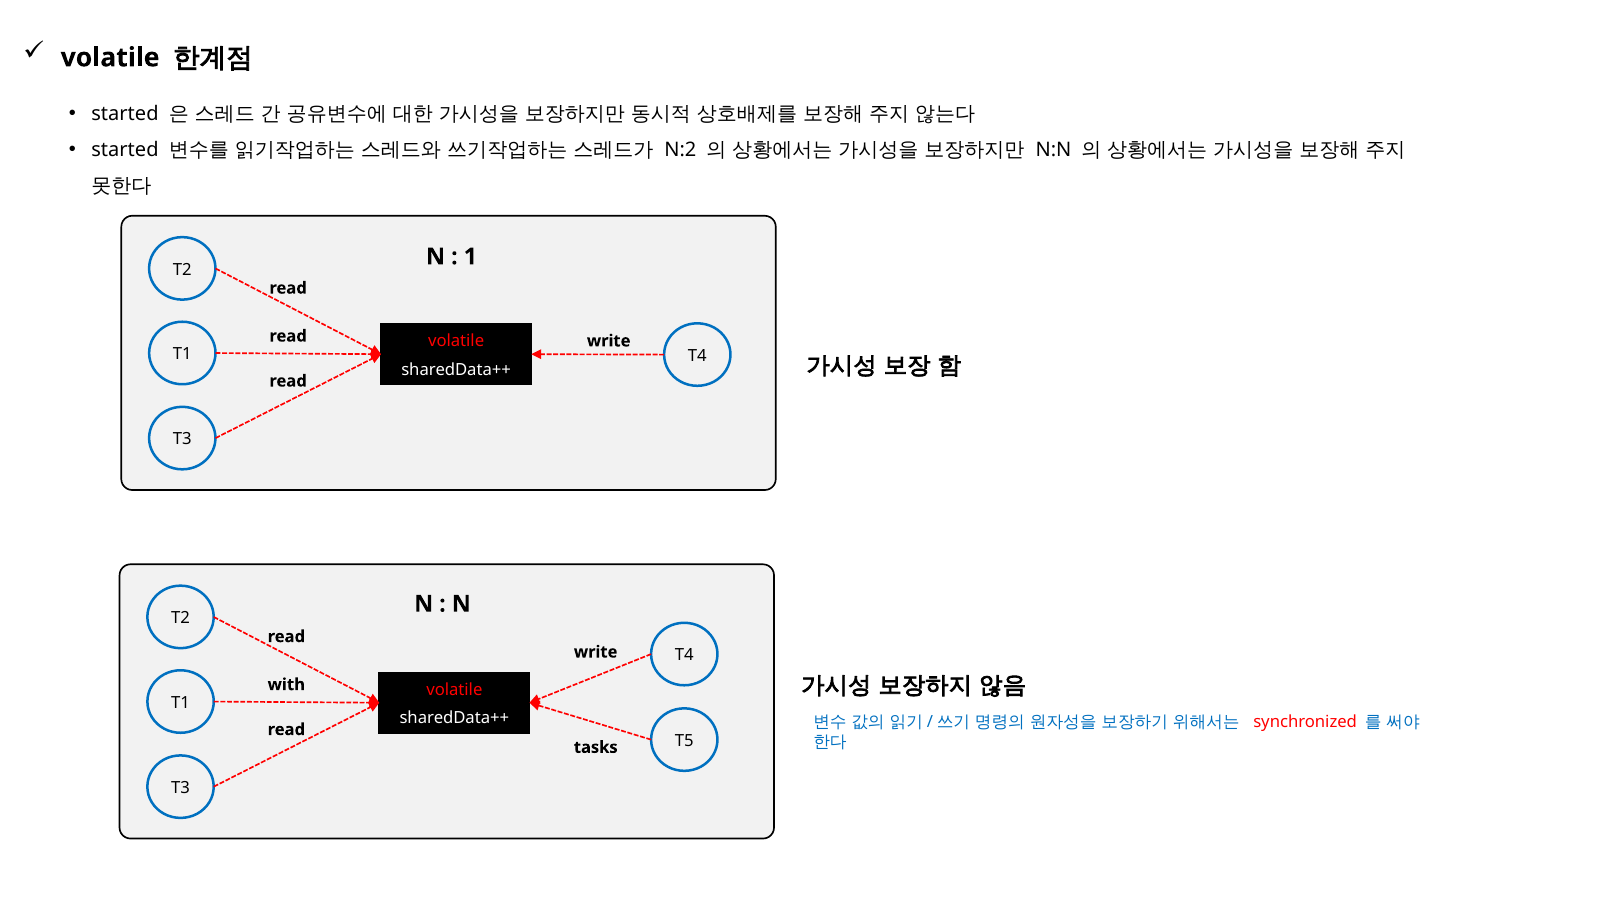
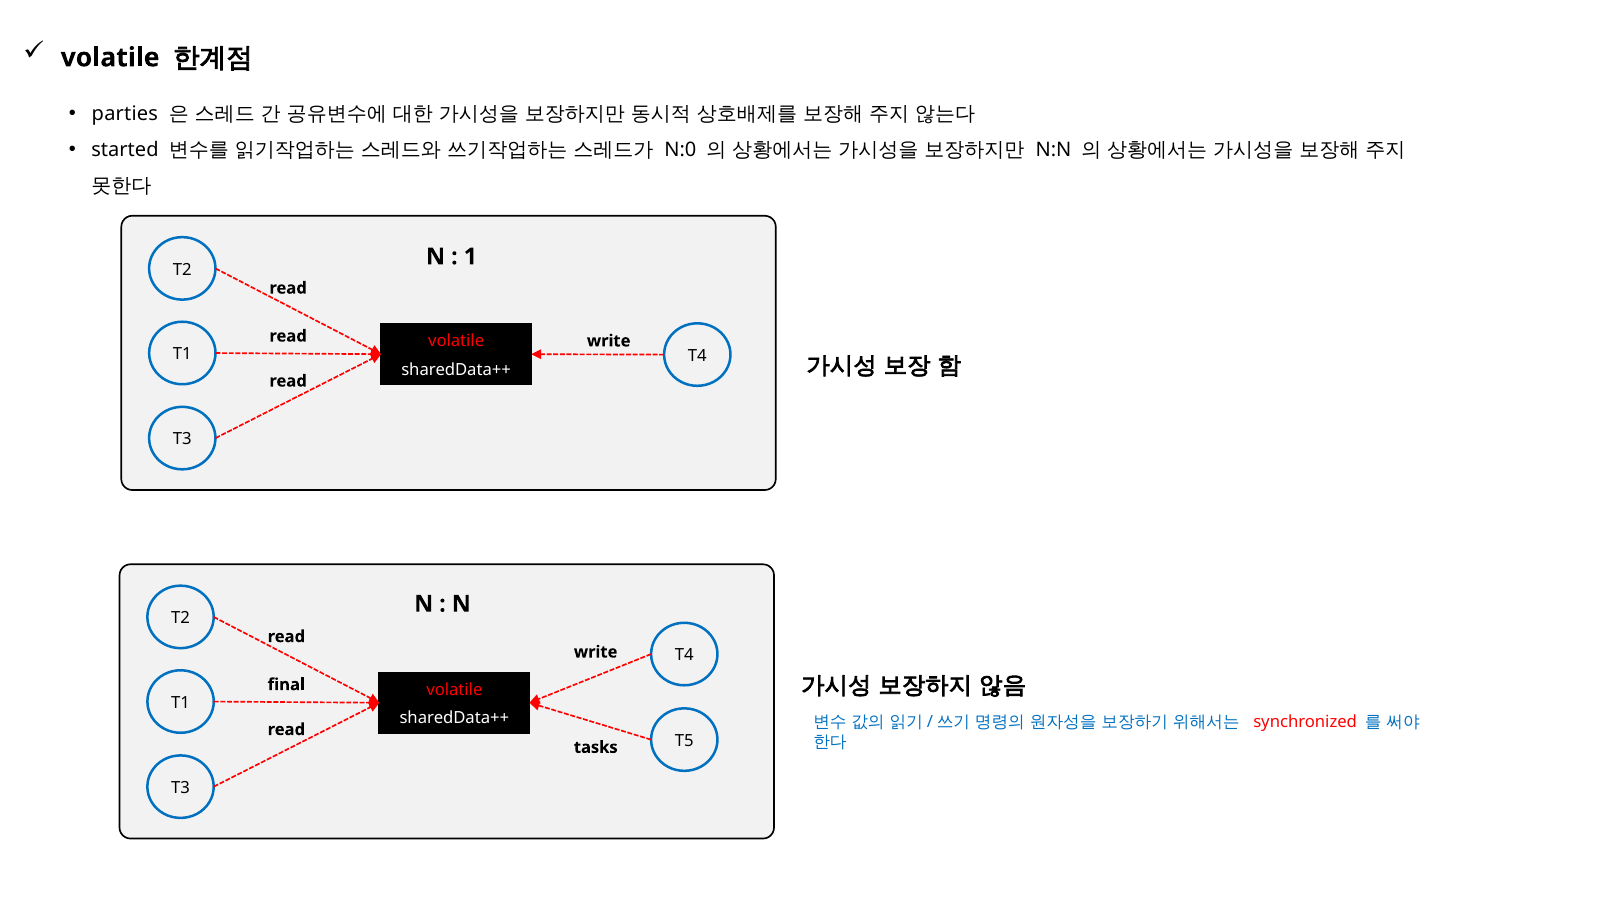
started at (125, 114): started -> parties
N:2: N:2 -> N:0
with: with -> final
